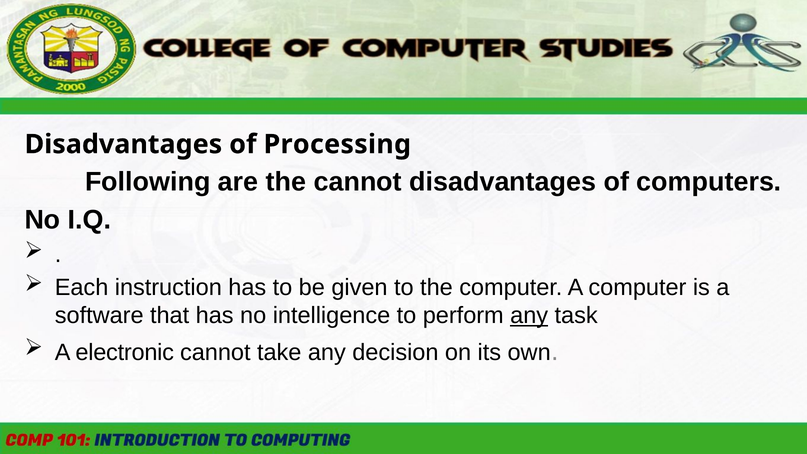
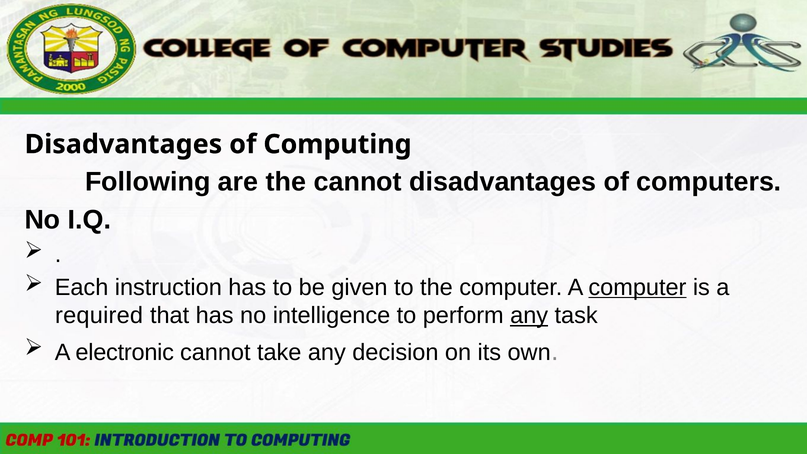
Processing: Processing -> Computing
computer at (637, 287) underline: none -> present
software: software -> required
